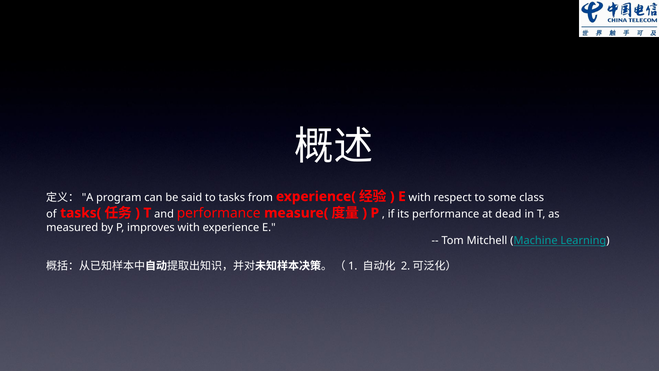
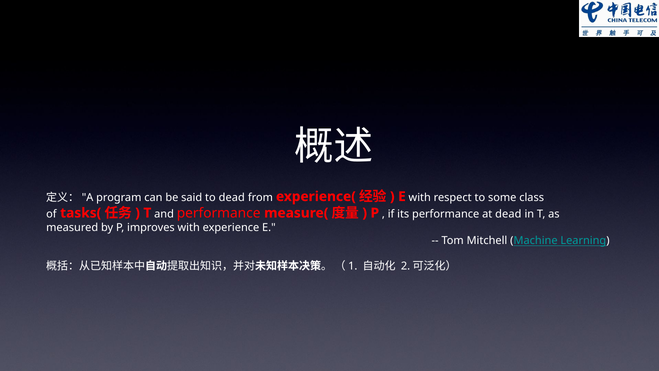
to tasks: tasks -> dead
